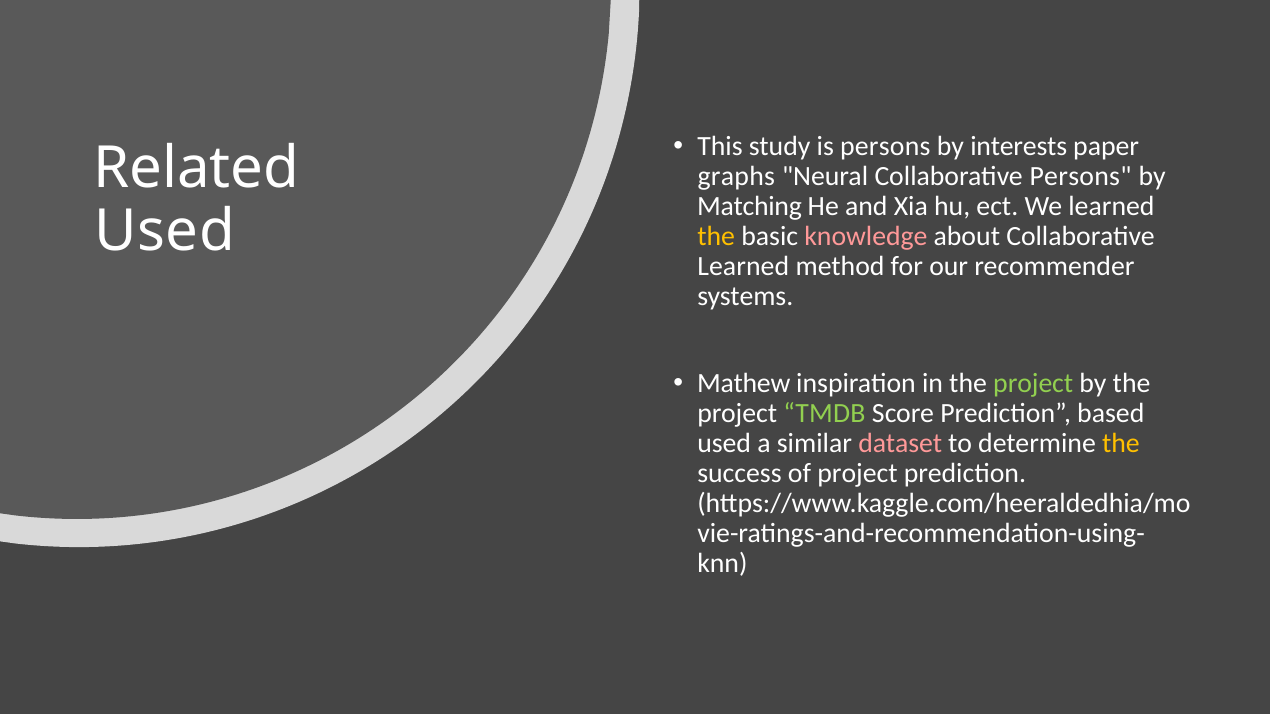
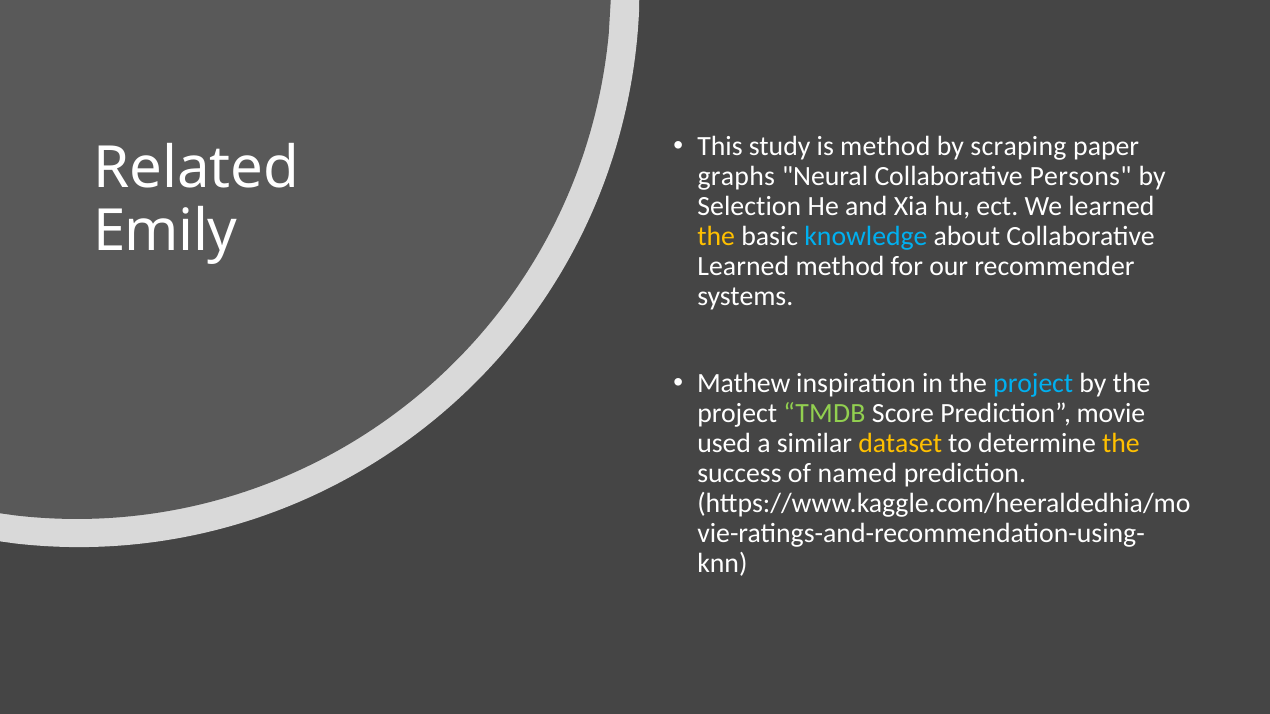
is persons: persons -> method
interests: interests -> scraping
Matching: Matching -> Selection
Used at (165, 231): Used -> Emily
knowledge colour: pink -> light blue
project at (1033, 383) colour: light green -> light blue
based: based -> movie
dataset colour: pink -> yellow
of project: project -> named
